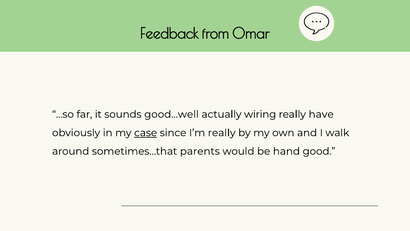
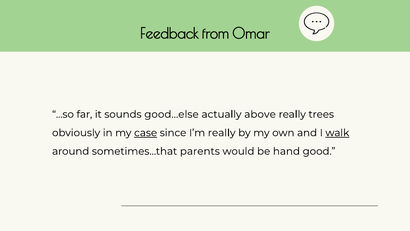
good…well: good…well -> good…else
wiring: wiring -> above
have: have -> trees
walk underline: none -> present
